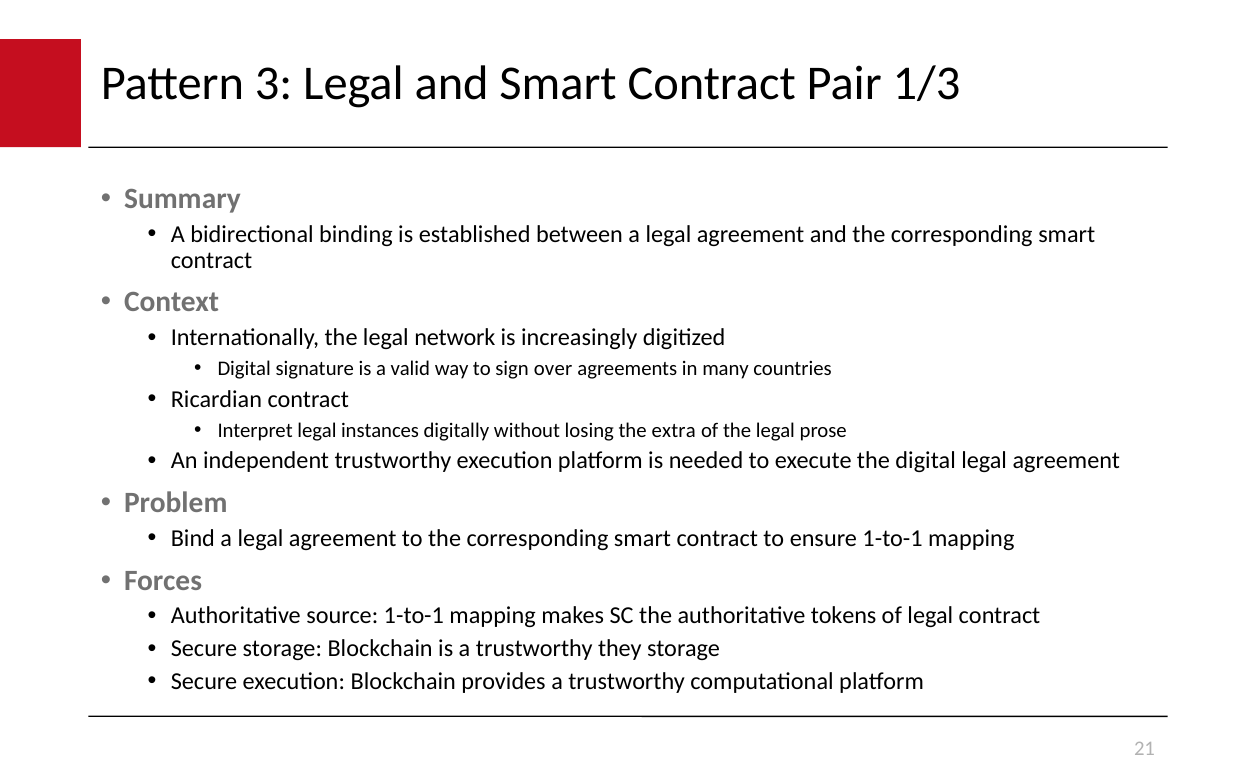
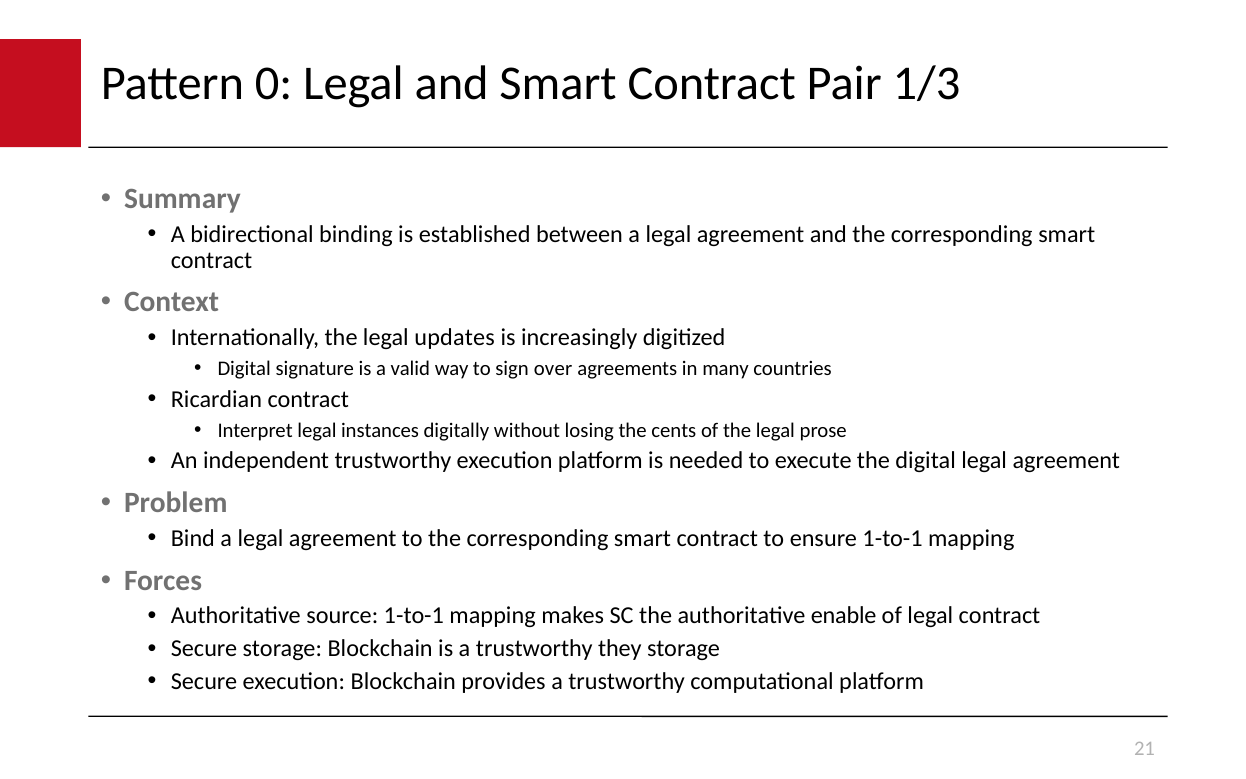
3: 3 -> 0
network: network -> updates
extra: extra -> cents
tokens: tokens -> enable
